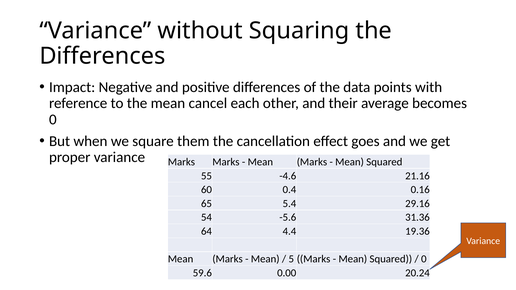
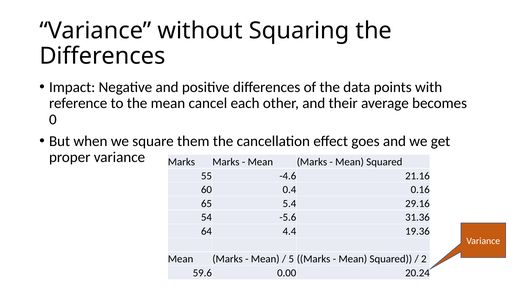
0 at (424, 259): 0 -> 2
